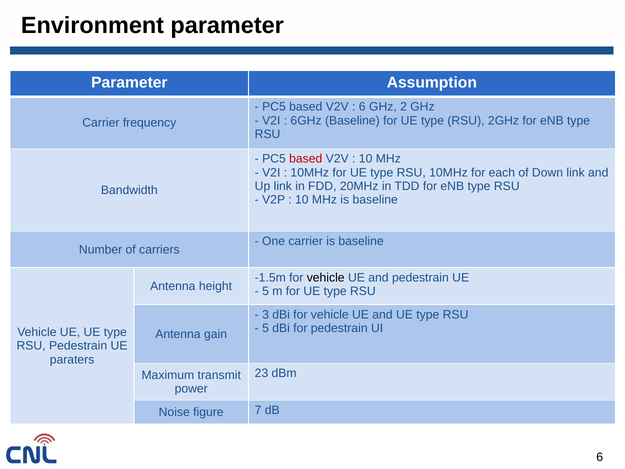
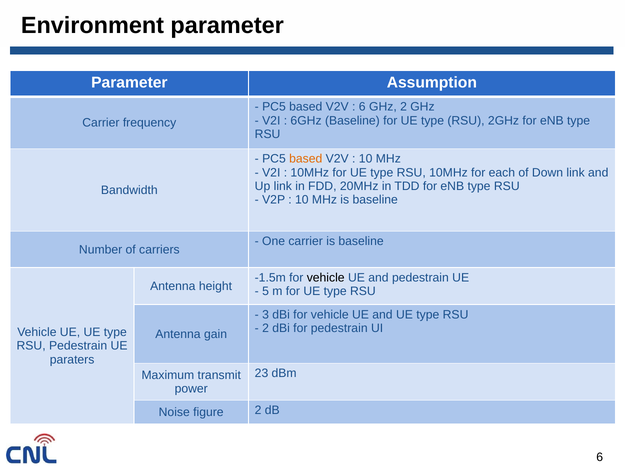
based at (306, 159) colour: red -> orange
5 at (266, 328): 5 -> 2
figure 7: 7 -> 2
